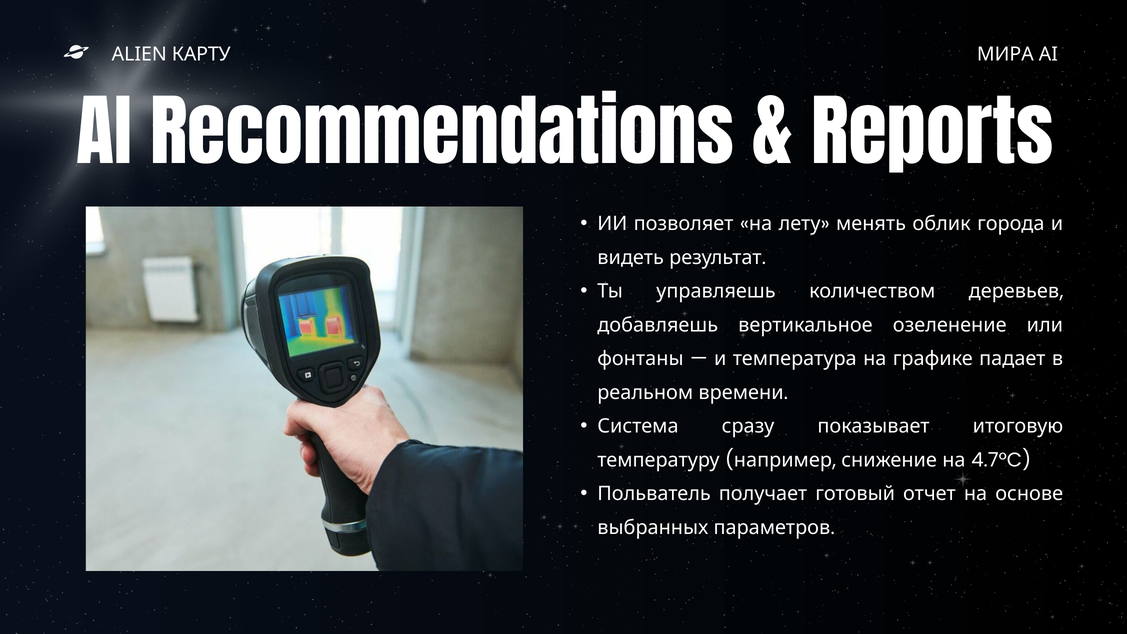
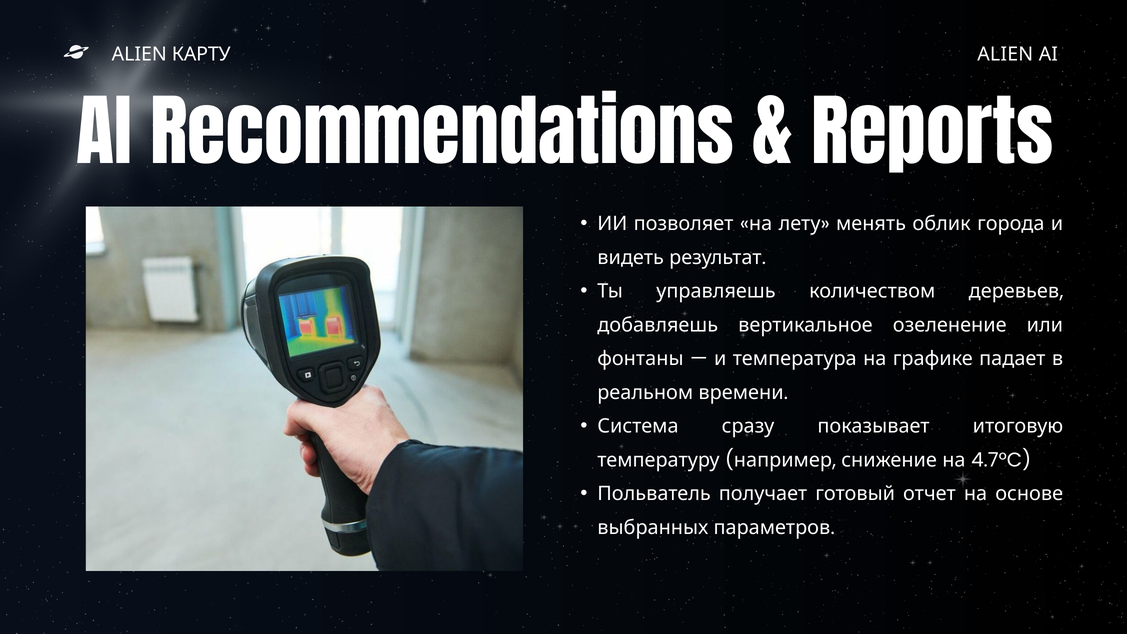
МИРА at (1005, 54): МИРА -> ALIEN
